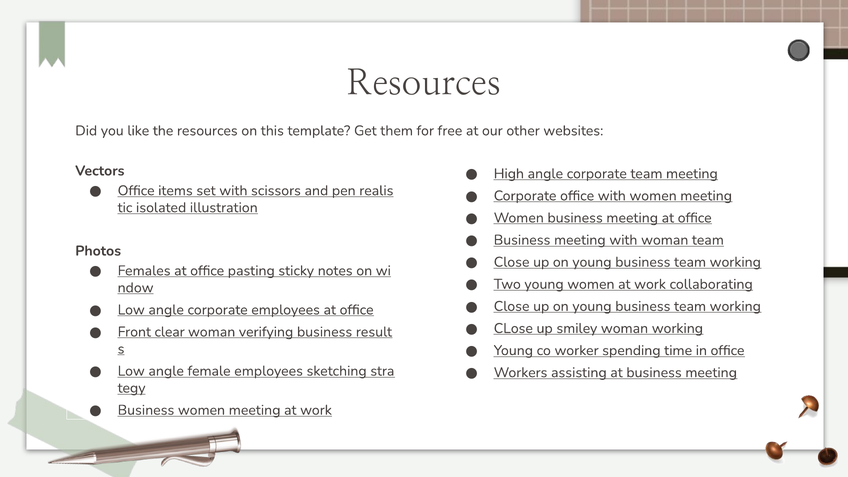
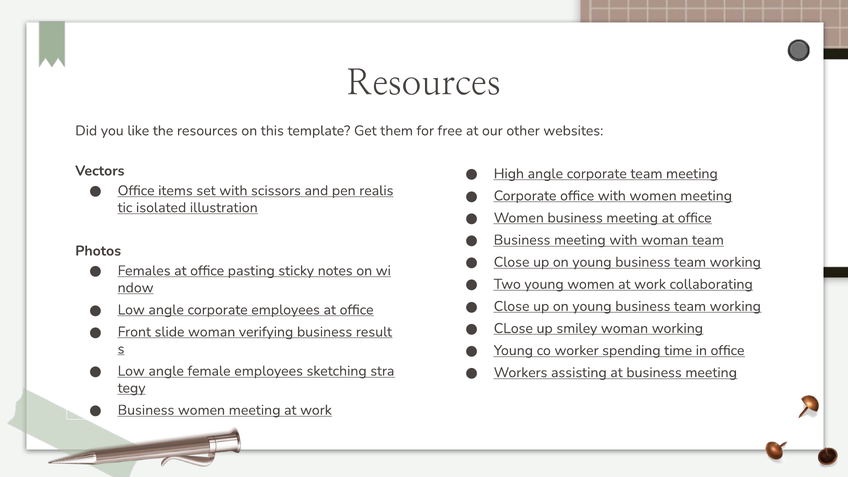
clear: clear -> slide
